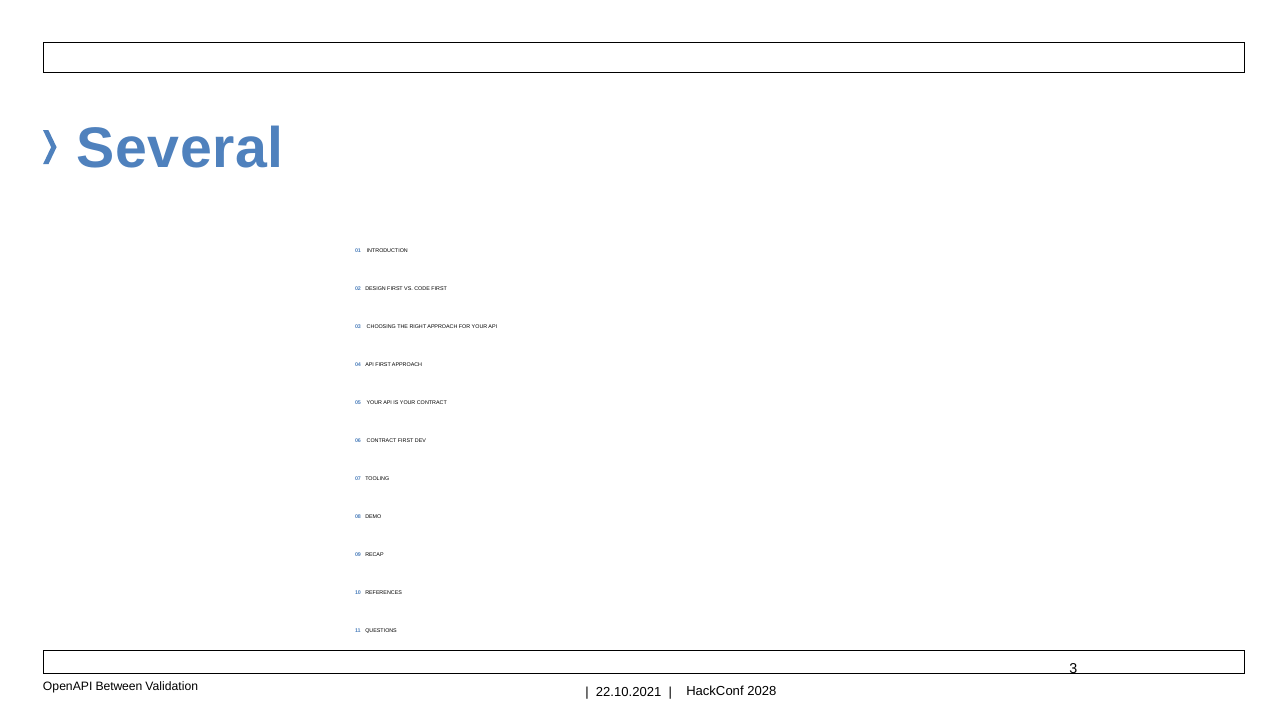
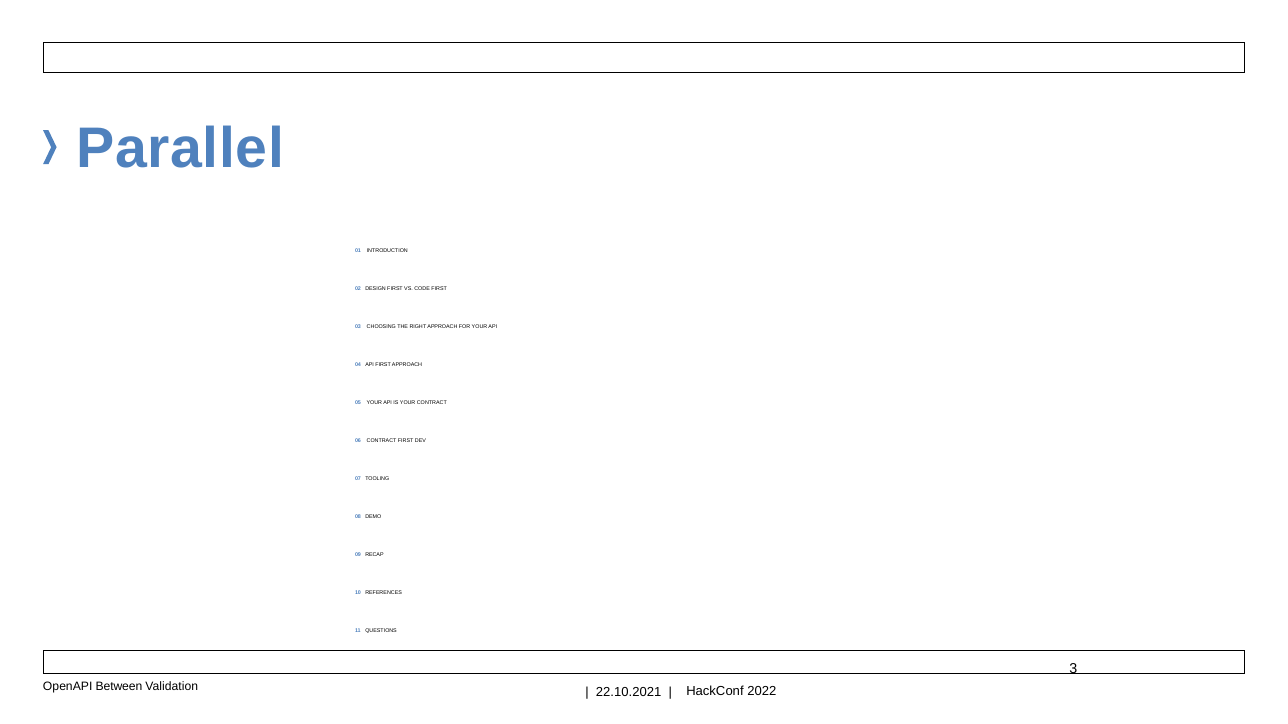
Several: Several -> Parallel
2028: 2028 -> 2022
